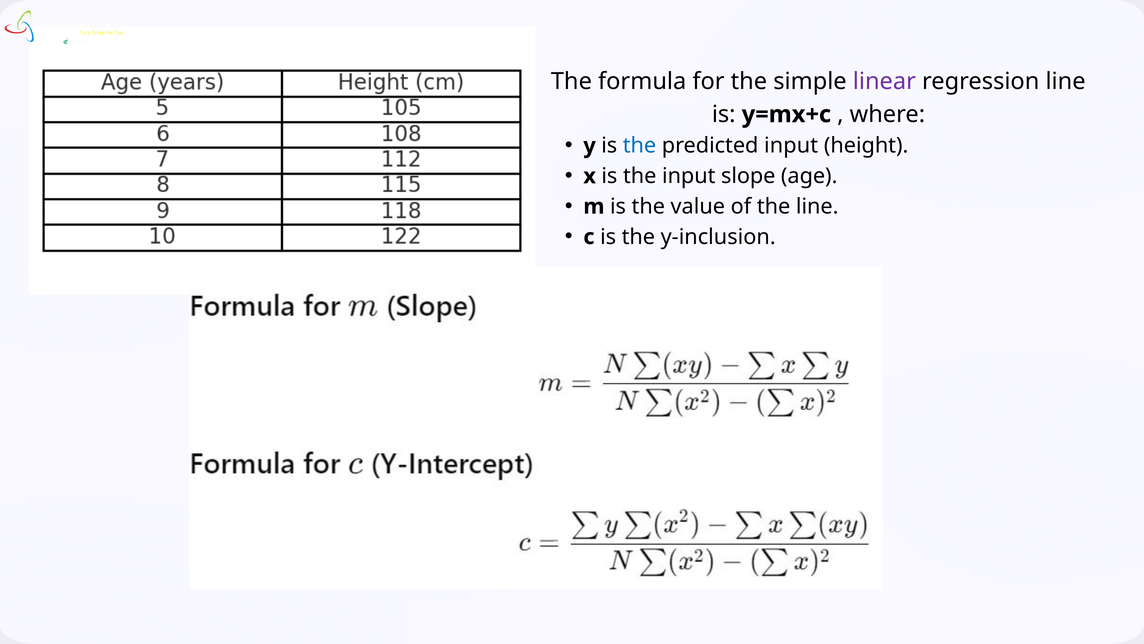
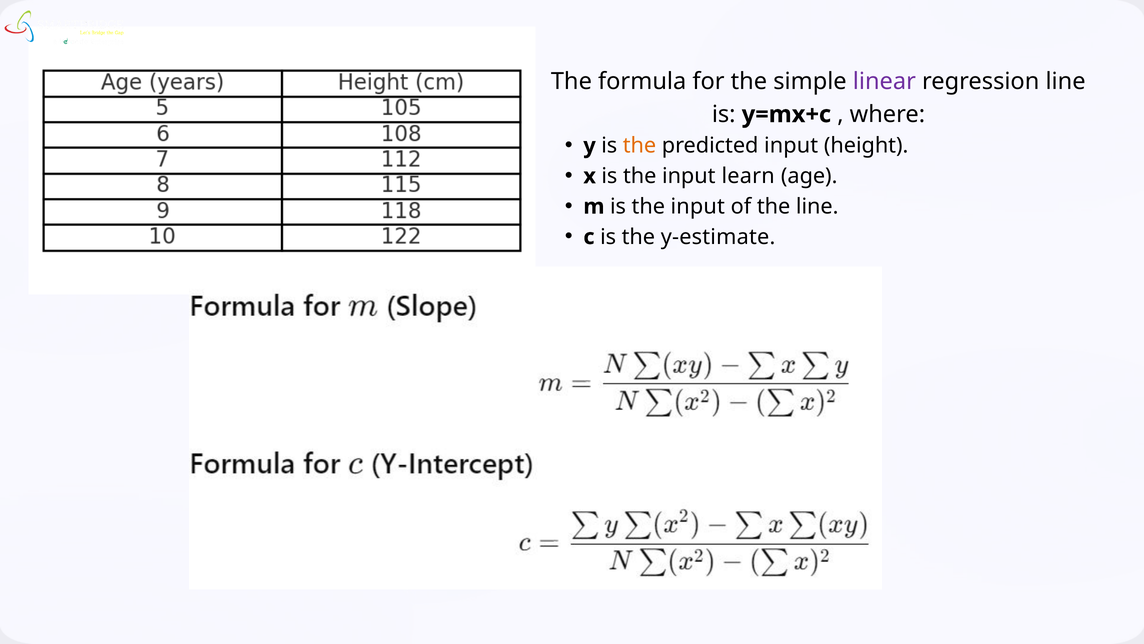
the at (640, 146) colour: blue -> orange
slope: slope -> learn
m is the value: value -> input
y-inclusion: y-inclusion -> y-estimate
